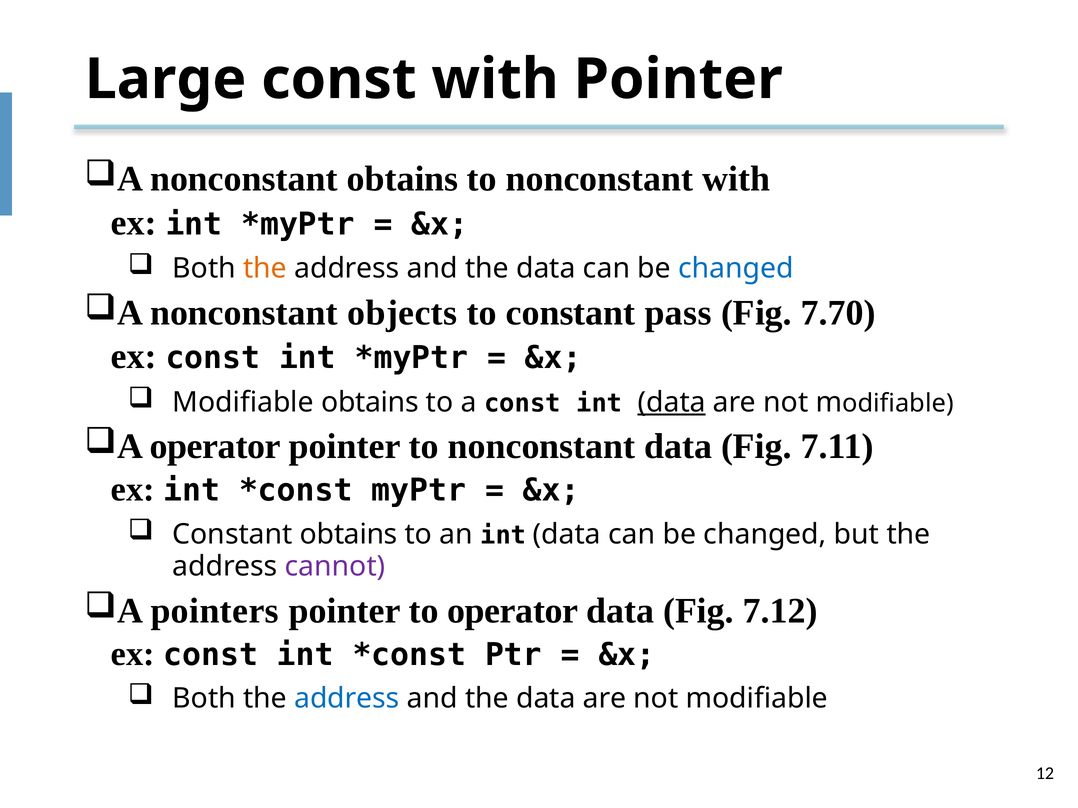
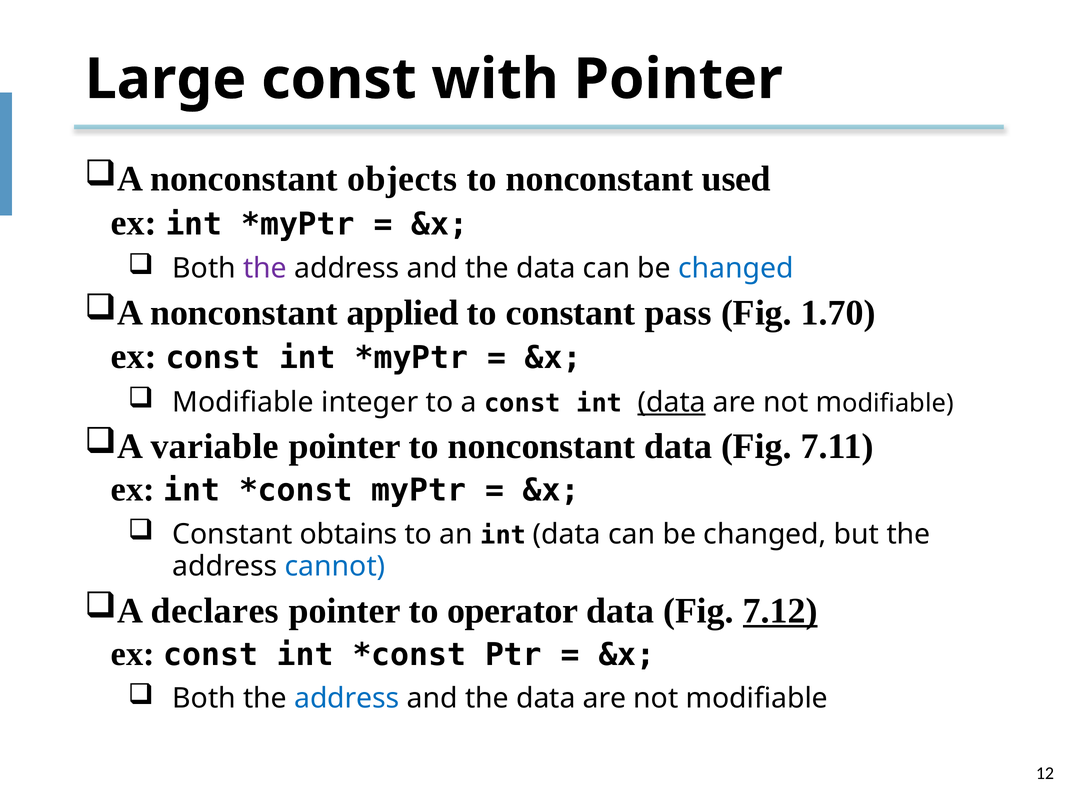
nonconstant obtains: obtains -> objects
nonconstant with: with -> used
the at (265, 269) colour: orange -> purple
objects: objects -> applied
7.70: 7.70 -> 1.70
Modifiable obtains: obtains -> integer
operator at (215, 447): operator -> variable
cannot colour: purple -> blue
pointers: pointers -> declares
7.12 underline: none -> present
